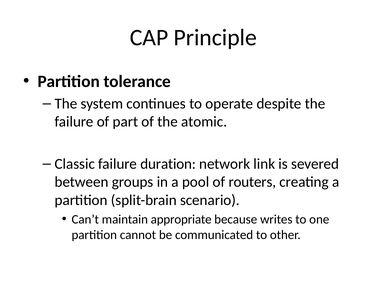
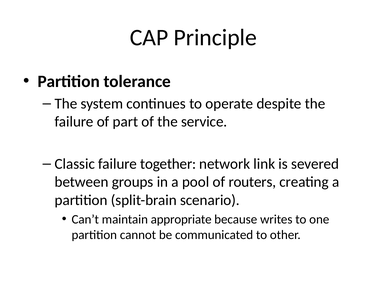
atomic: atomic -> service
duration: duration -> together
